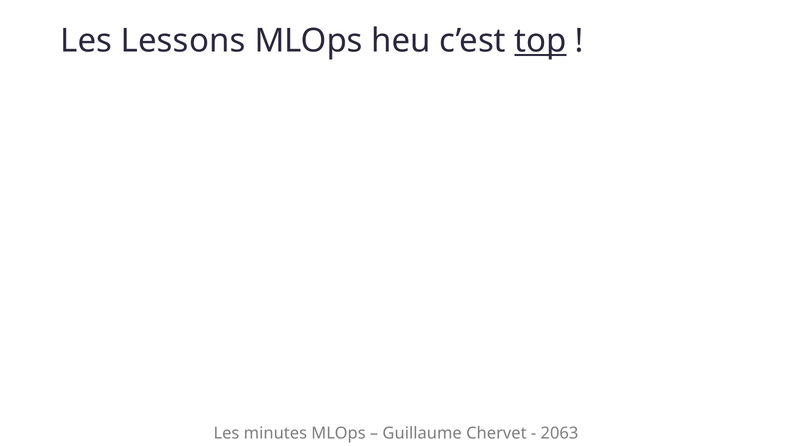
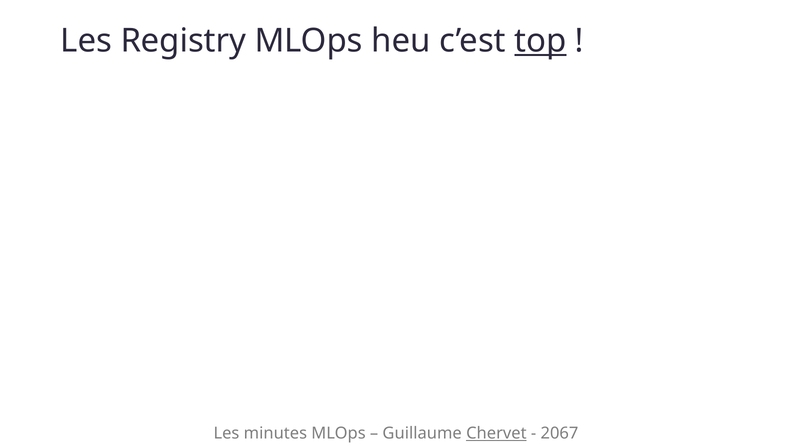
Lessons: Lessons -> Registry
Chervet underline: none -> present
2063: 2063 -> 2067
